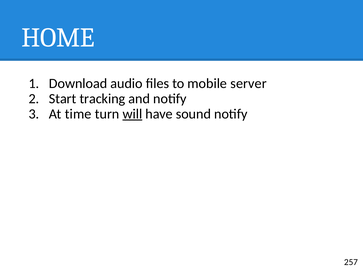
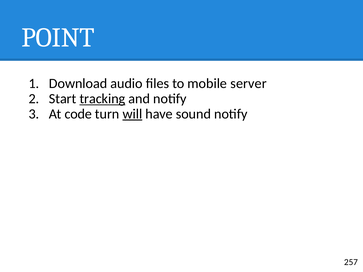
HOME: HOME -> POINT
tracking underline: none -> present
time: time -> code
